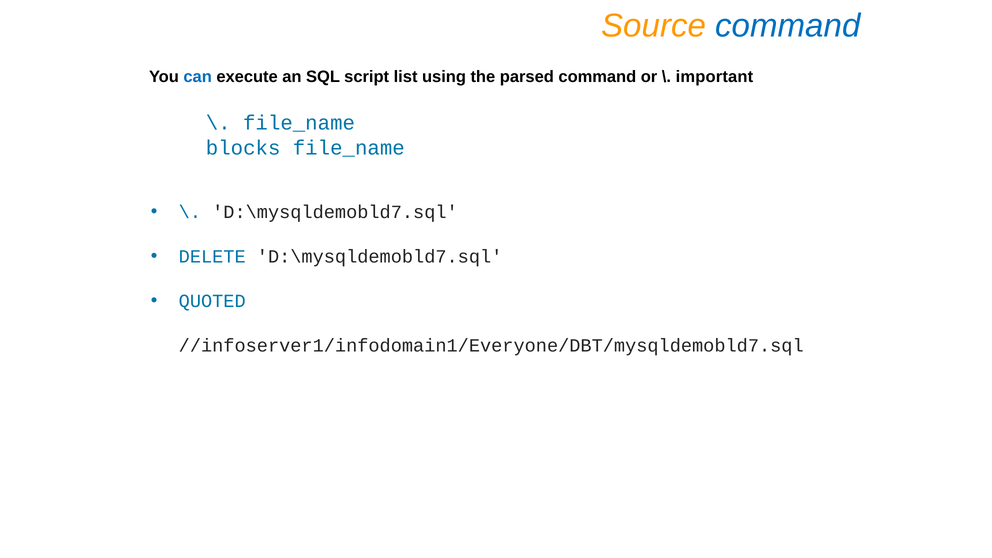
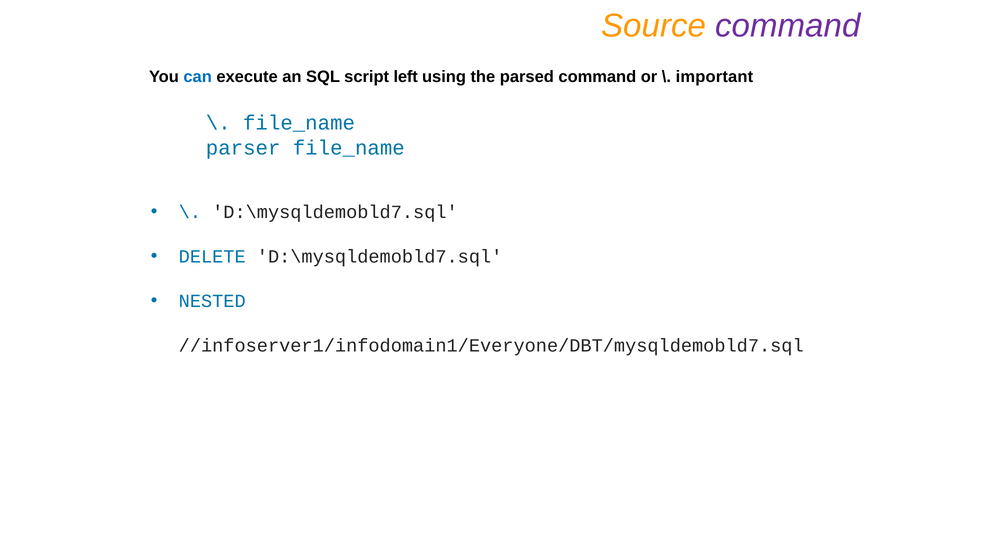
command at (788, 26) colour: blue -> purple
list: list -> left
blocks: blocks -> parser
QUOTED: QUOTED -> NESTED
